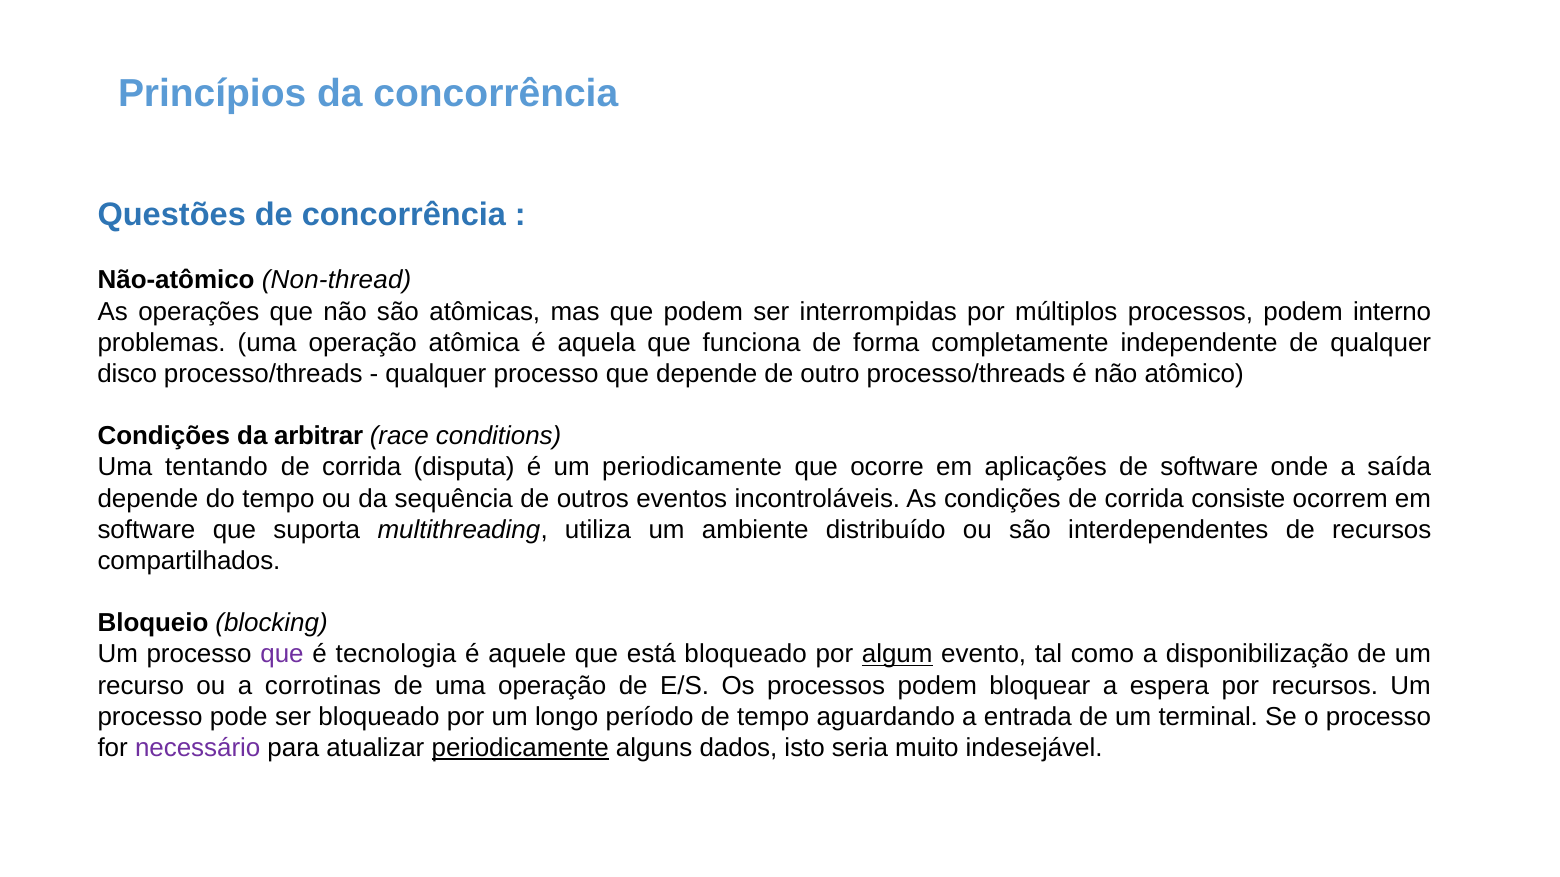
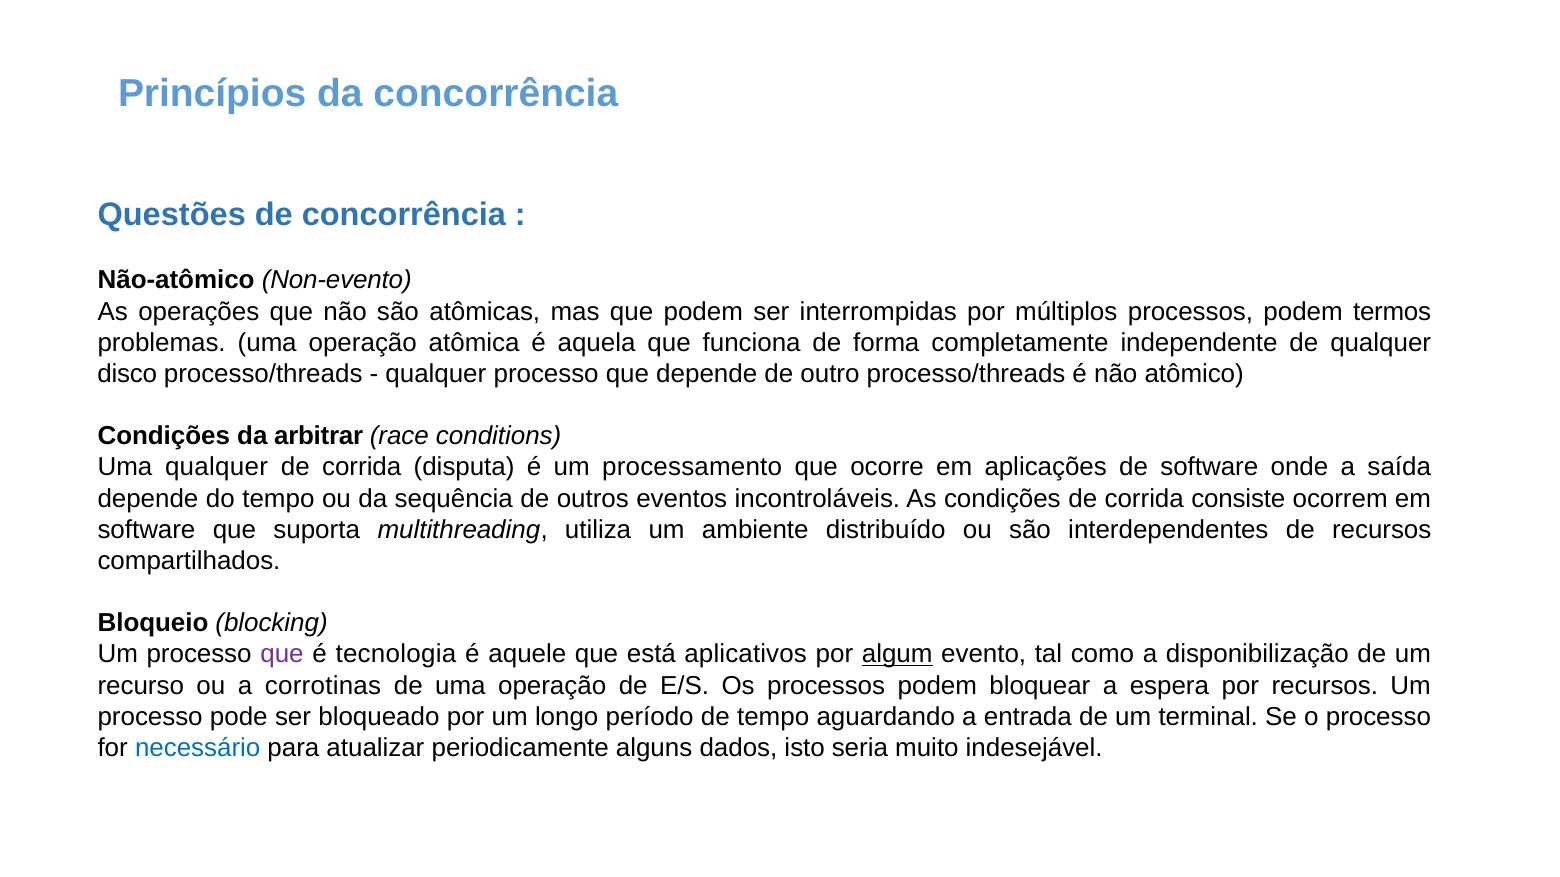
Non-thread: Non-thread -> Non-evento
interno: interno -> termos
Uma tentando: tentando -> qualquer
um periodicamente: periodicamente -> processamento
está bloqueado: bloqueado -> aplicativos
necessário colour: purple -> blue
periodicamente at (520, 748) underline: present -> none
